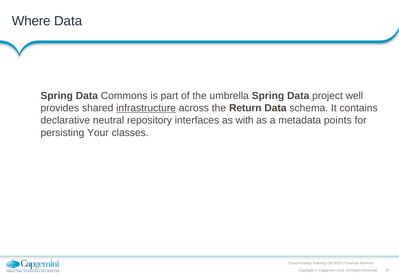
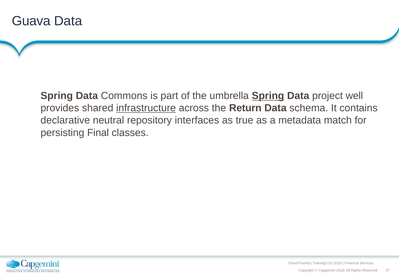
Where: Where -> Guava
Spring at (268, 96) underline: none -> present
with: with -> true
points: points -> match
Your: Your -> Final
